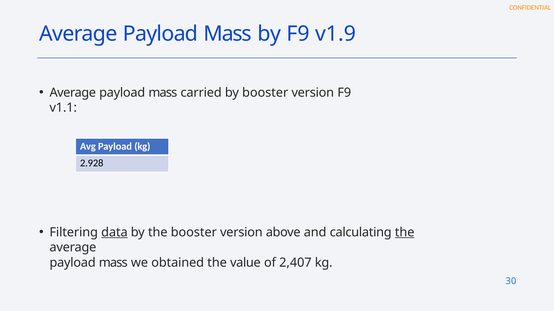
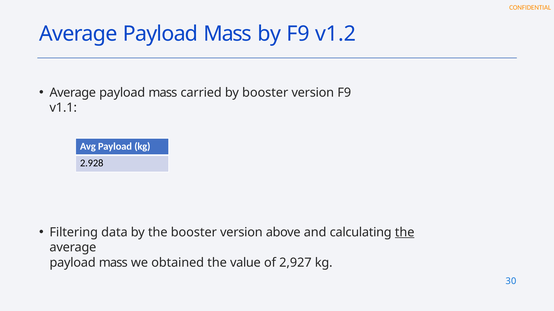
v1.9: v1.9 -> v1.2
data underline: present -> none
2,407: 2,407 -> 2,927
